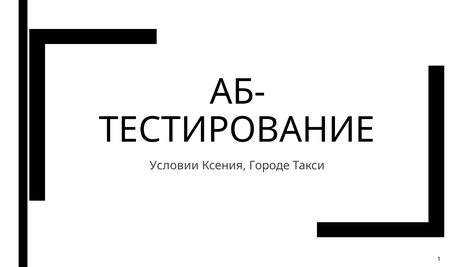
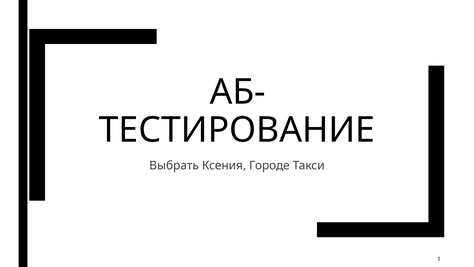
Условии: Условии -> Выбрать
